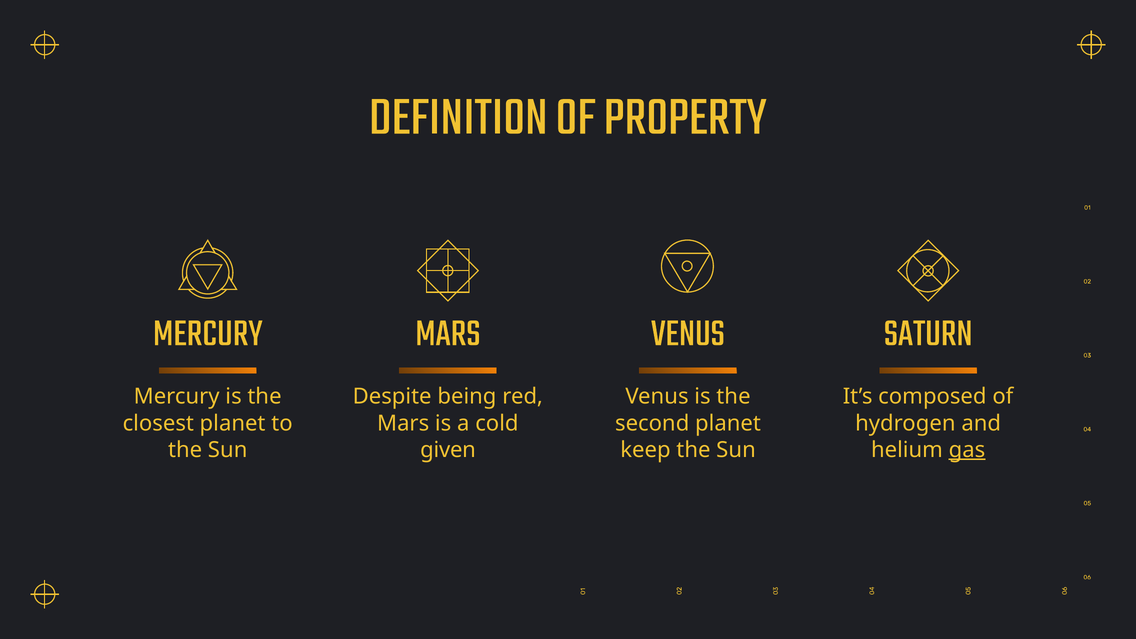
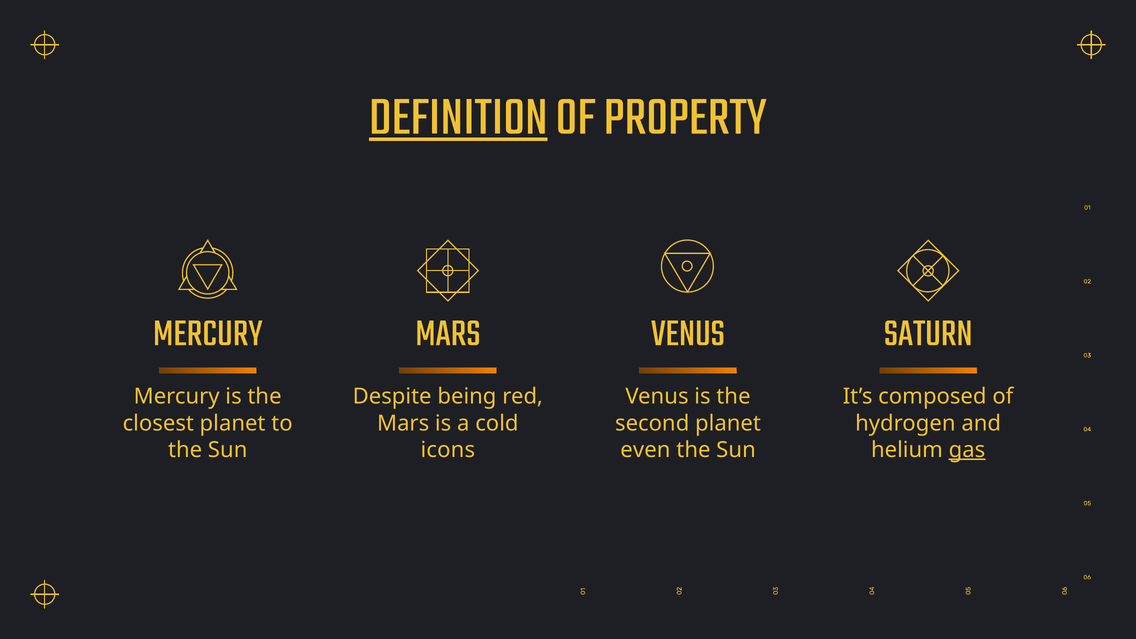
DEFINITION underline: none -> present
given: given -> icons
keep: keep -> even
